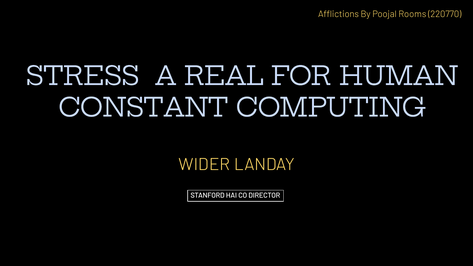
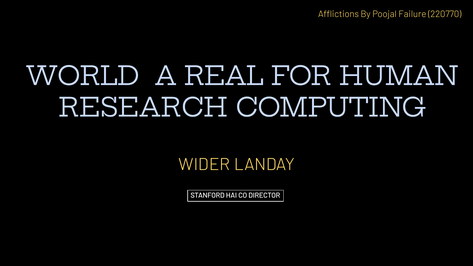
Rooms: Rooms -> Failure
STRESS: STRESS -> WORLD
CONSTANT: CONSTANT -> RESEARCH
